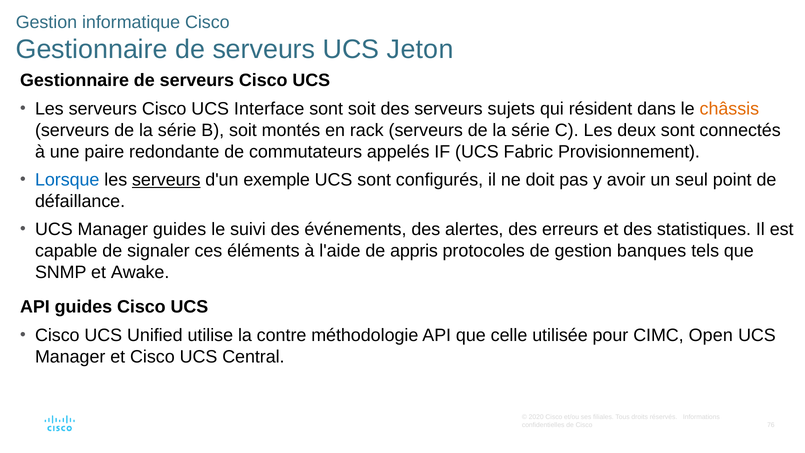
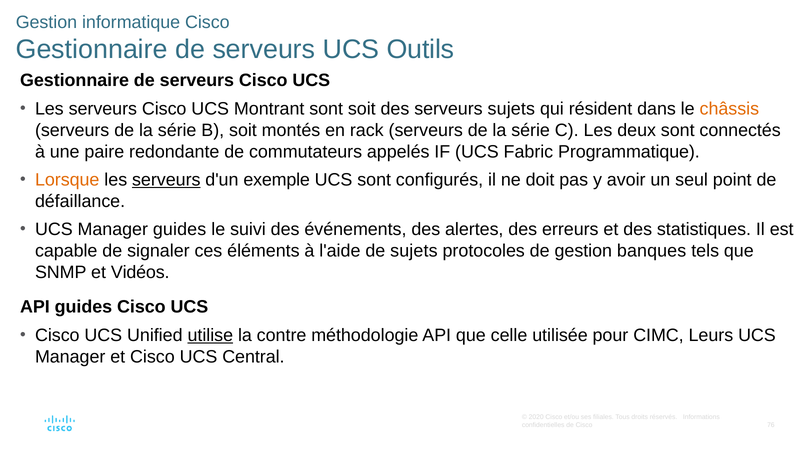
Jeton: Jeton -> Outils
Interface: Interface -> Montrant
Provisionnement: Provisionnement -> Programmatique
Lorsque colour: blue -> orange
de appris: appris -> sujets
Awake: Awake -> Vidéos
utilise underline: none -> present
Open: Open -> Leurs
